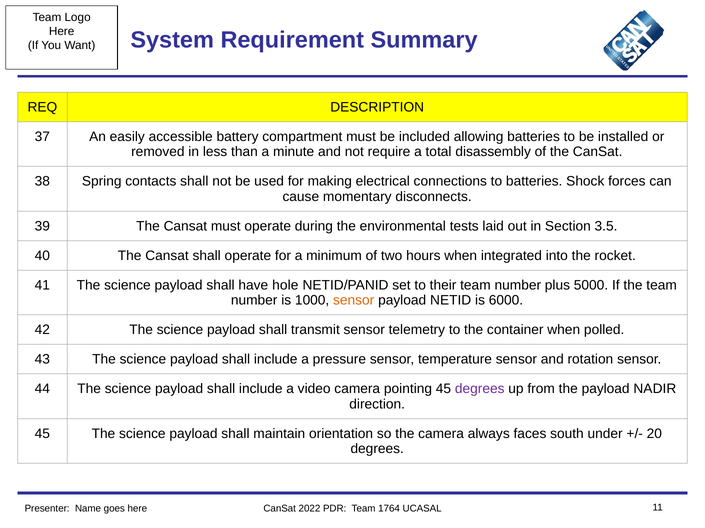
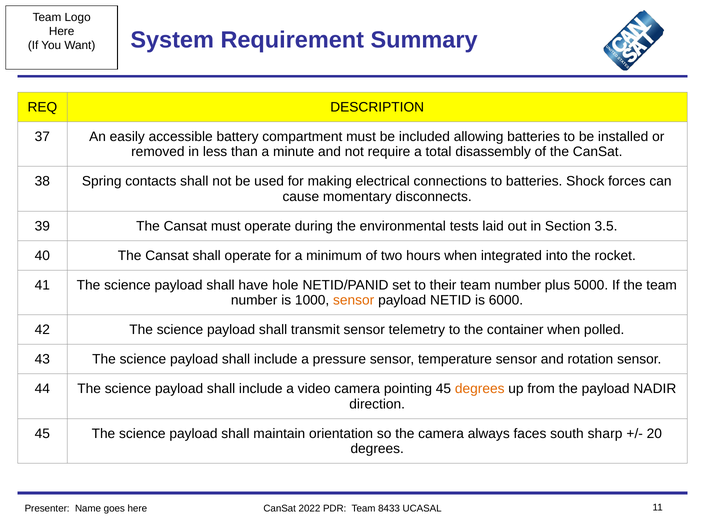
degrees at (480, 389) colour: purple -> orange
under: under -> sharp
1764: 1764 -> 8433
